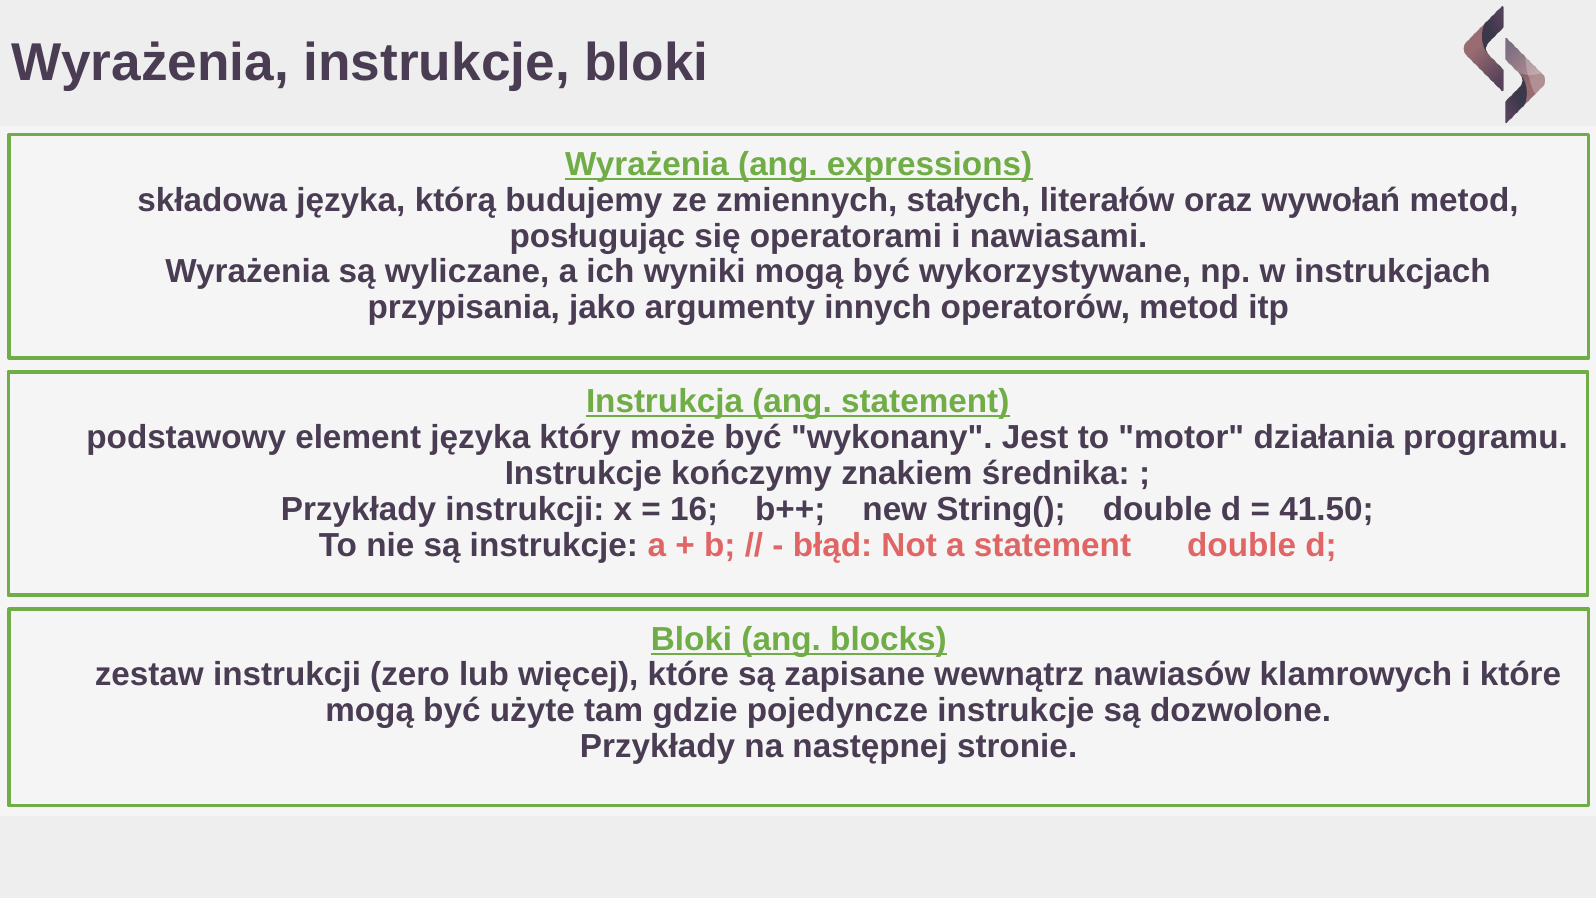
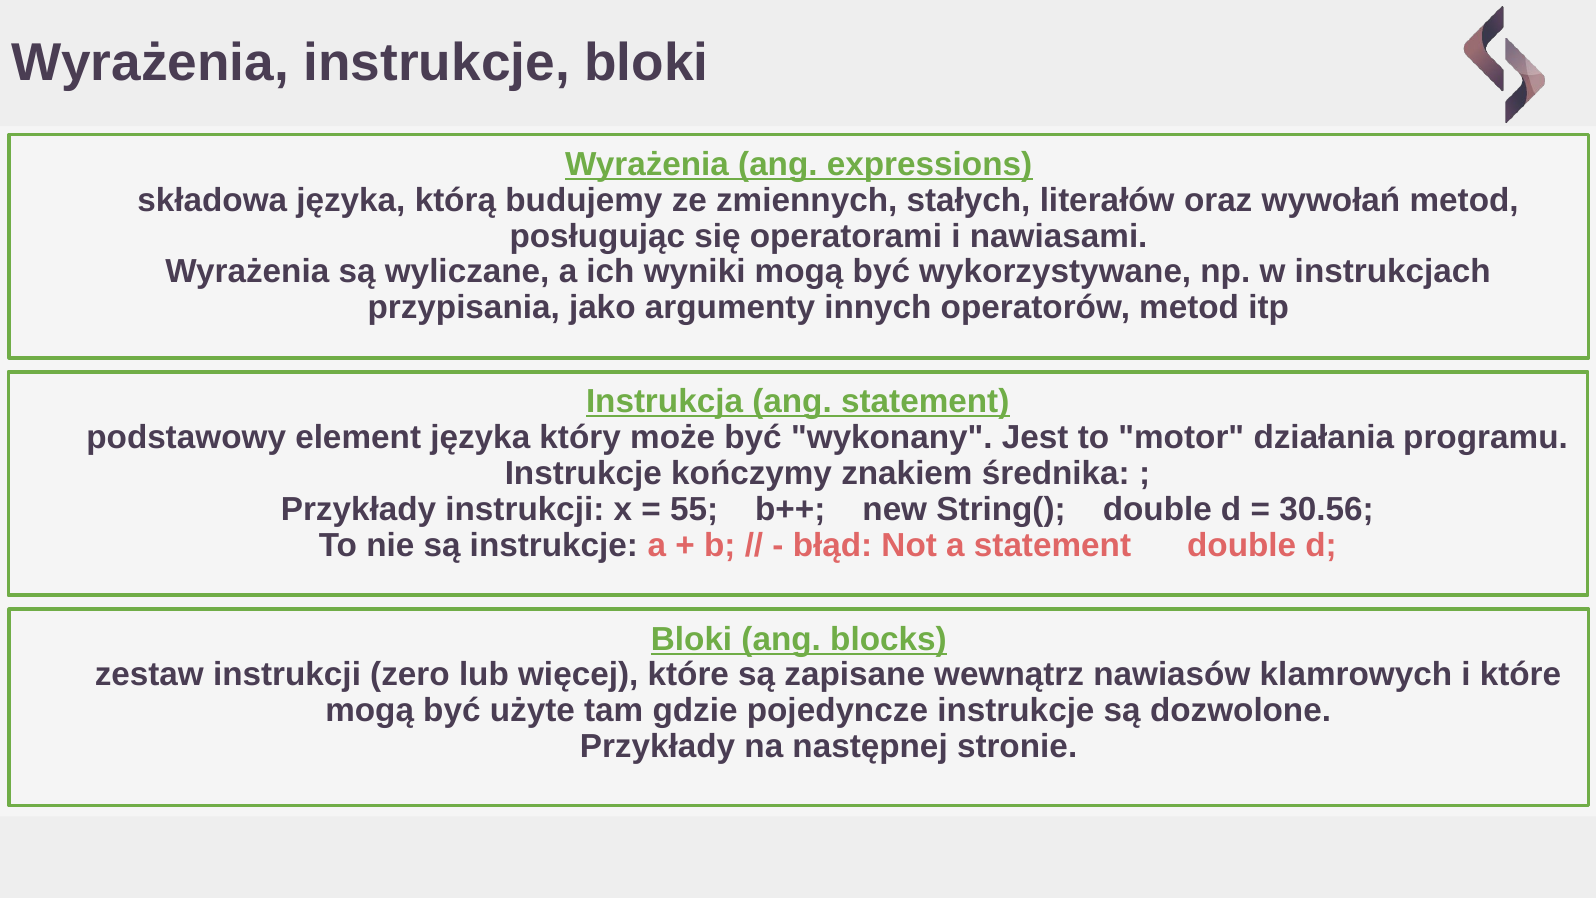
16: 16 -> 55
41.50: 41.50 -> 30.56
